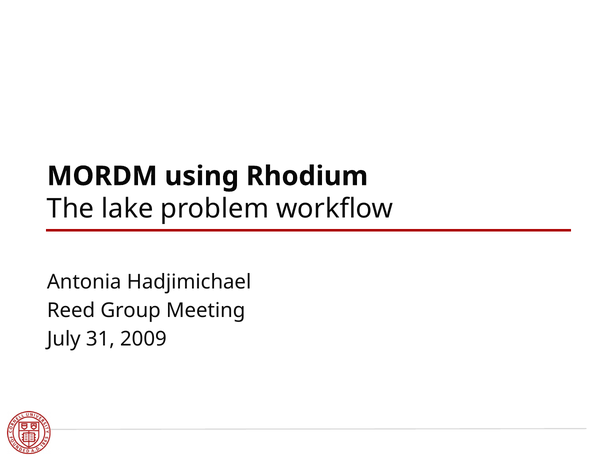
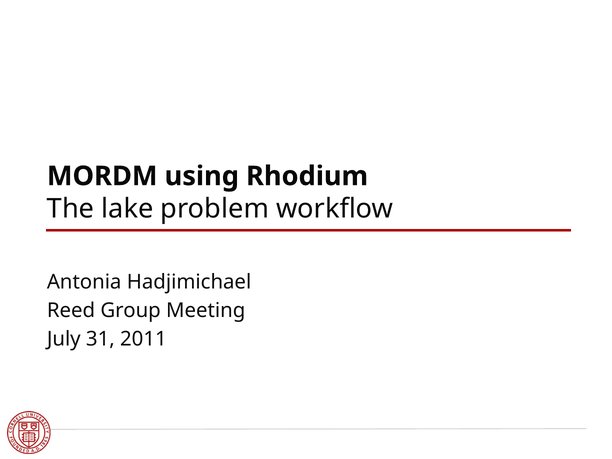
2009: 2009 -> 2011
